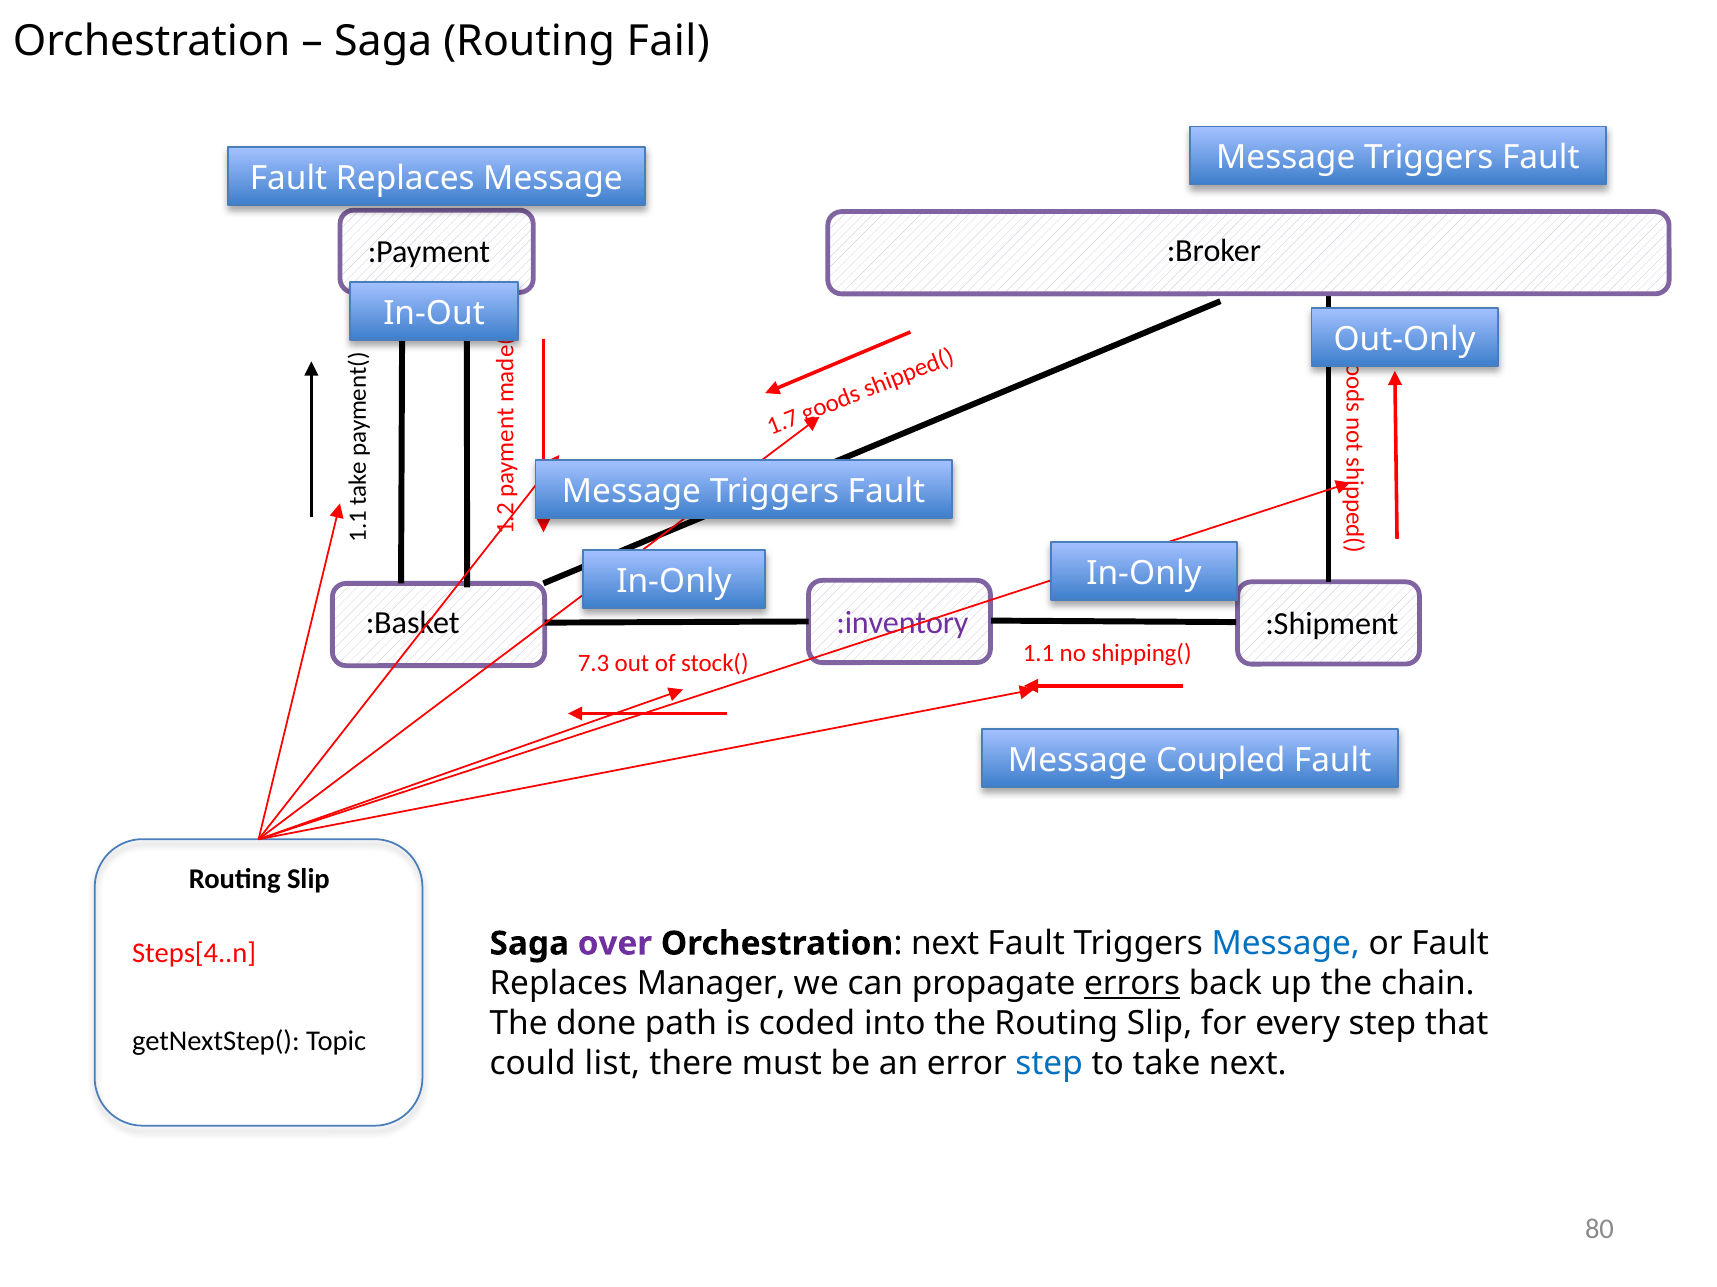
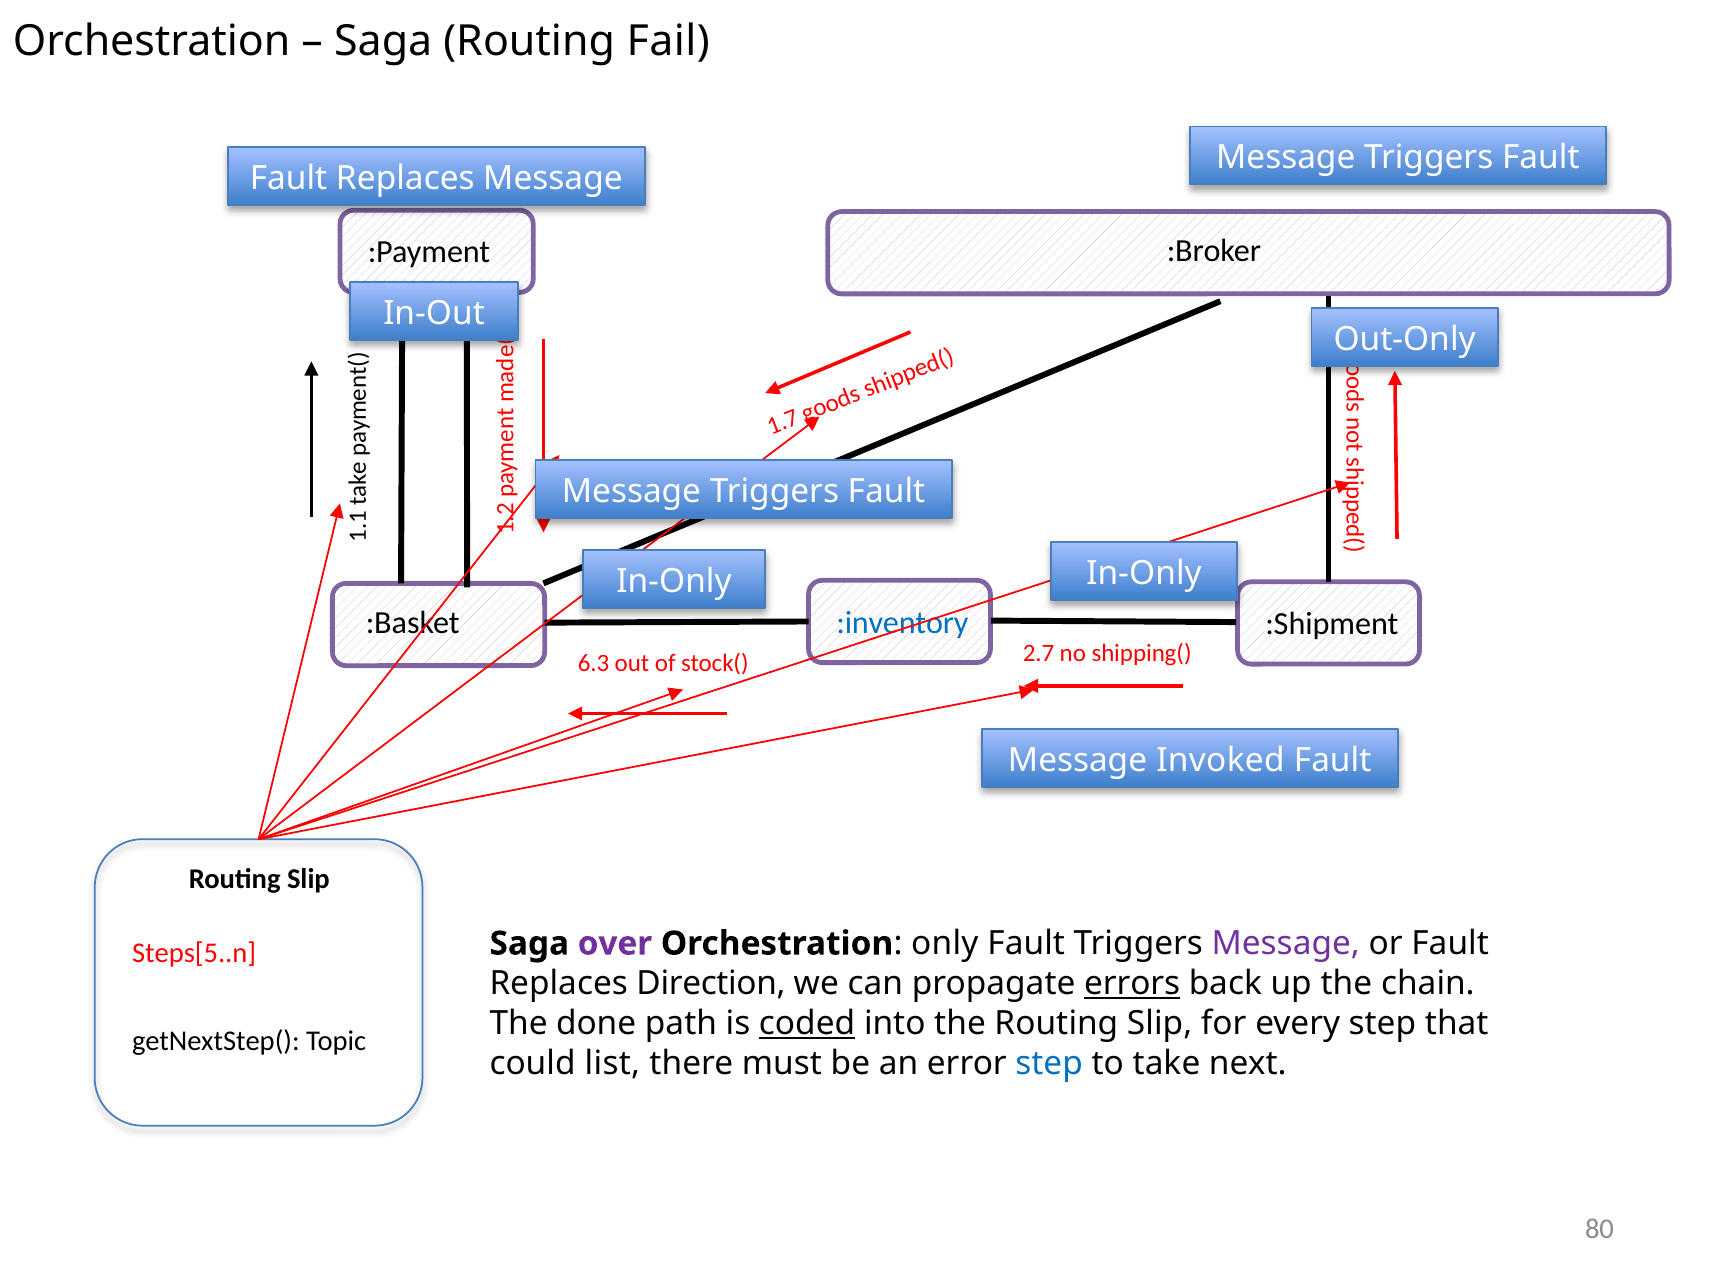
:inventory colour: purple -> blue
7.3: 7.3 -> 6.3
1.1: 1.1 -> 2.7
Coupled: Coupled -> Invoked
Orchestration next: next -> only
Message at (1286, 944) colour: blue -> purple
Steps[4..n: Steps[4..n -> Steps[5..n
Manager: Manager -> Direction
coded underline: none -> present
